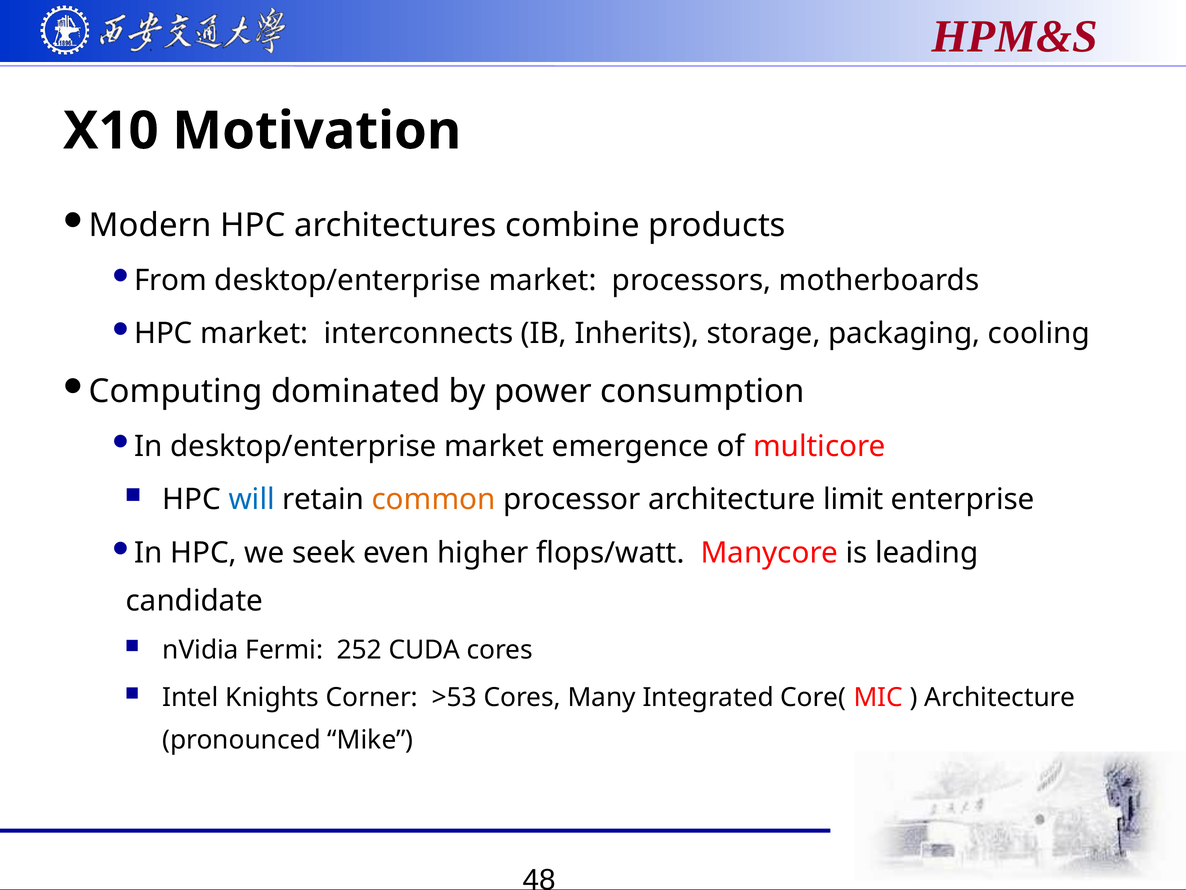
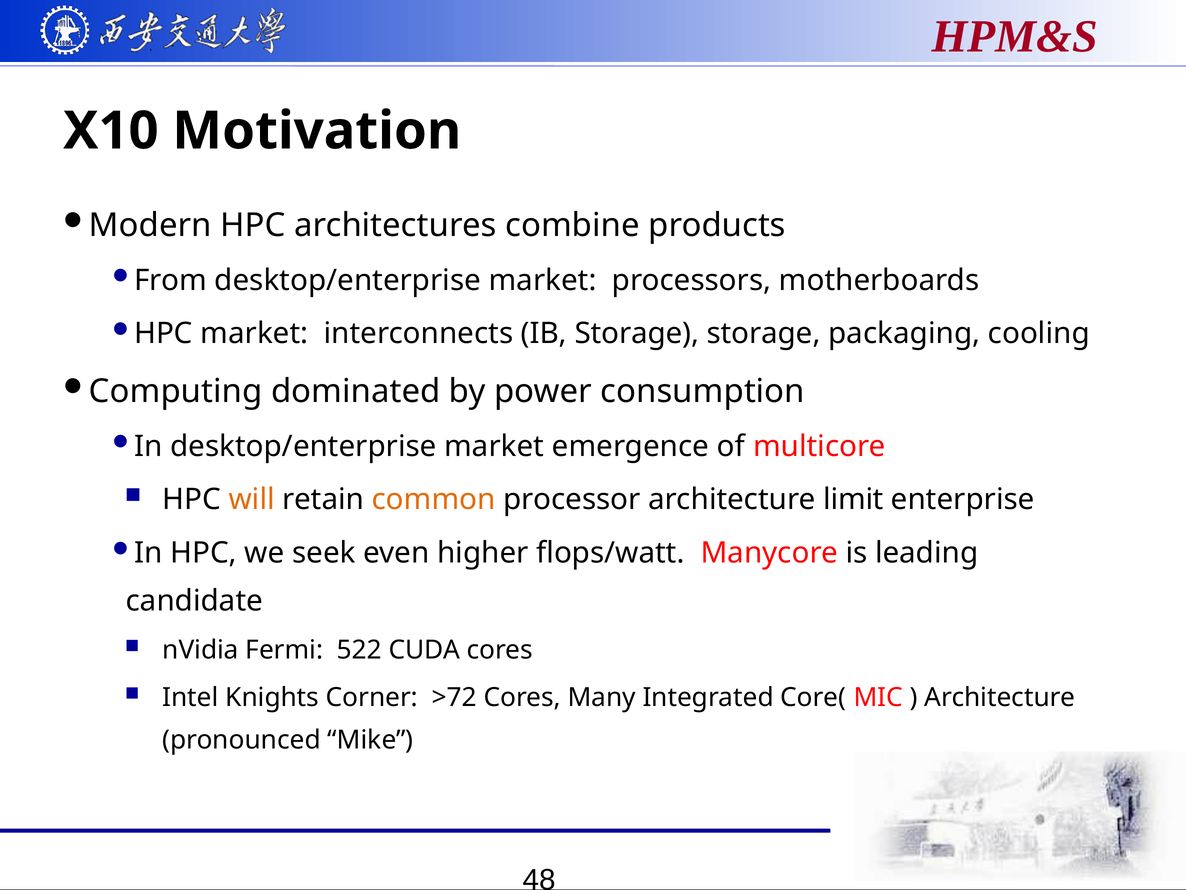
IB Inherits: Inherits -> Storage
will colour: blue -> orange
252: 252 -> 522
>53: >53 -> >72
